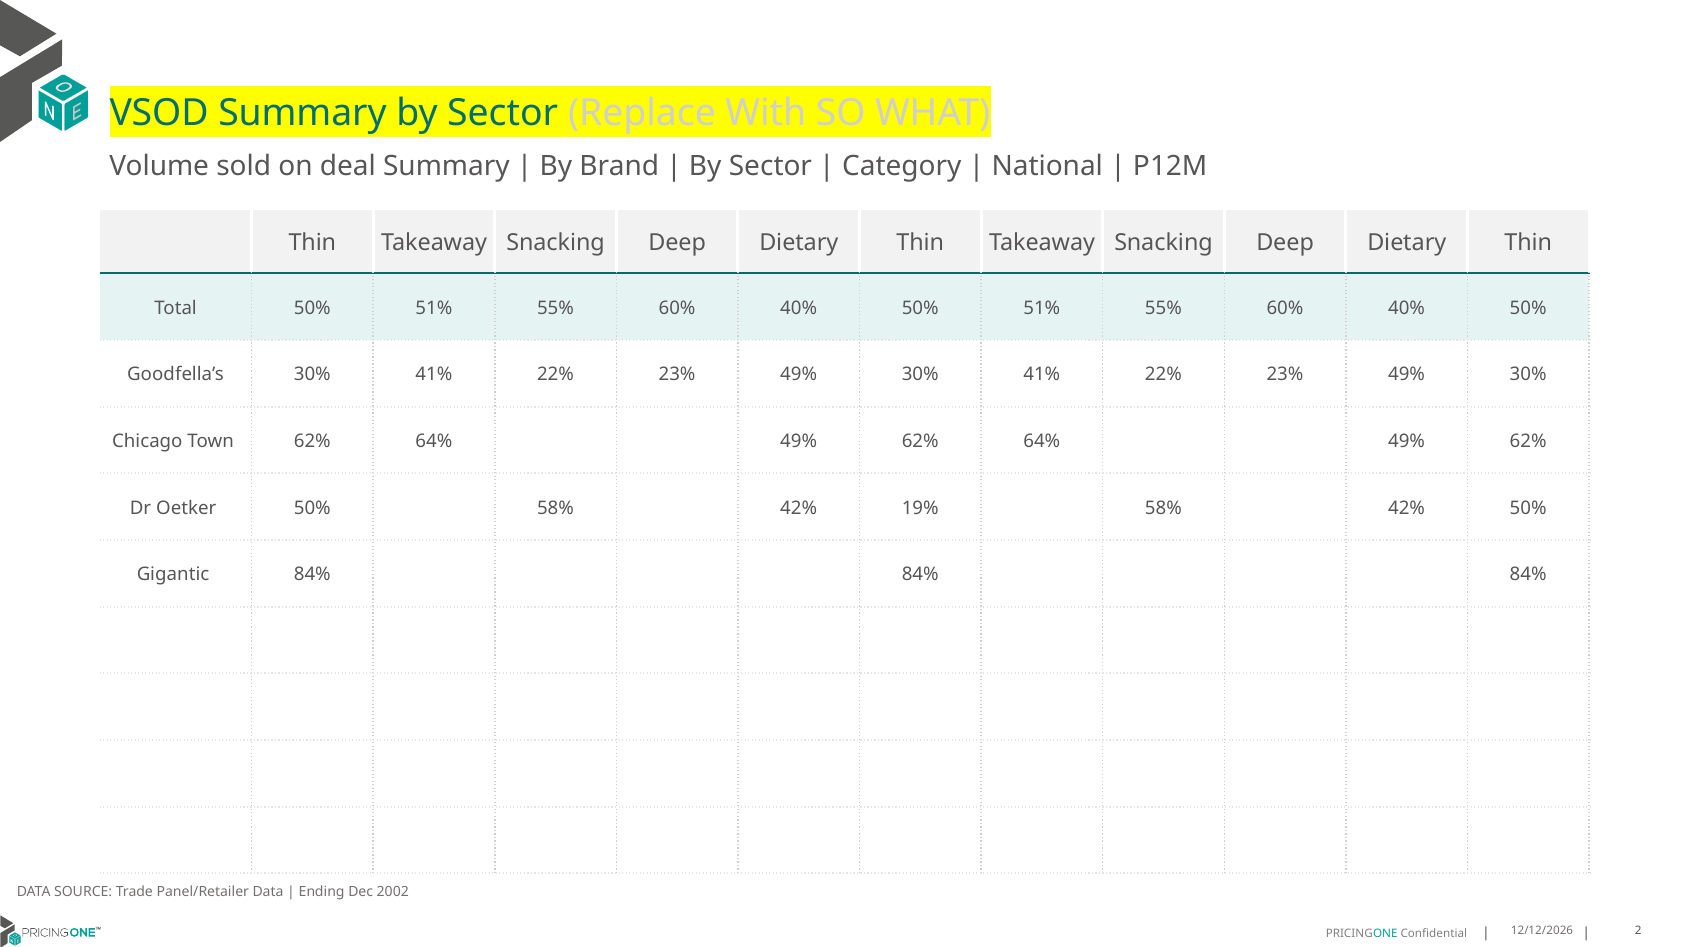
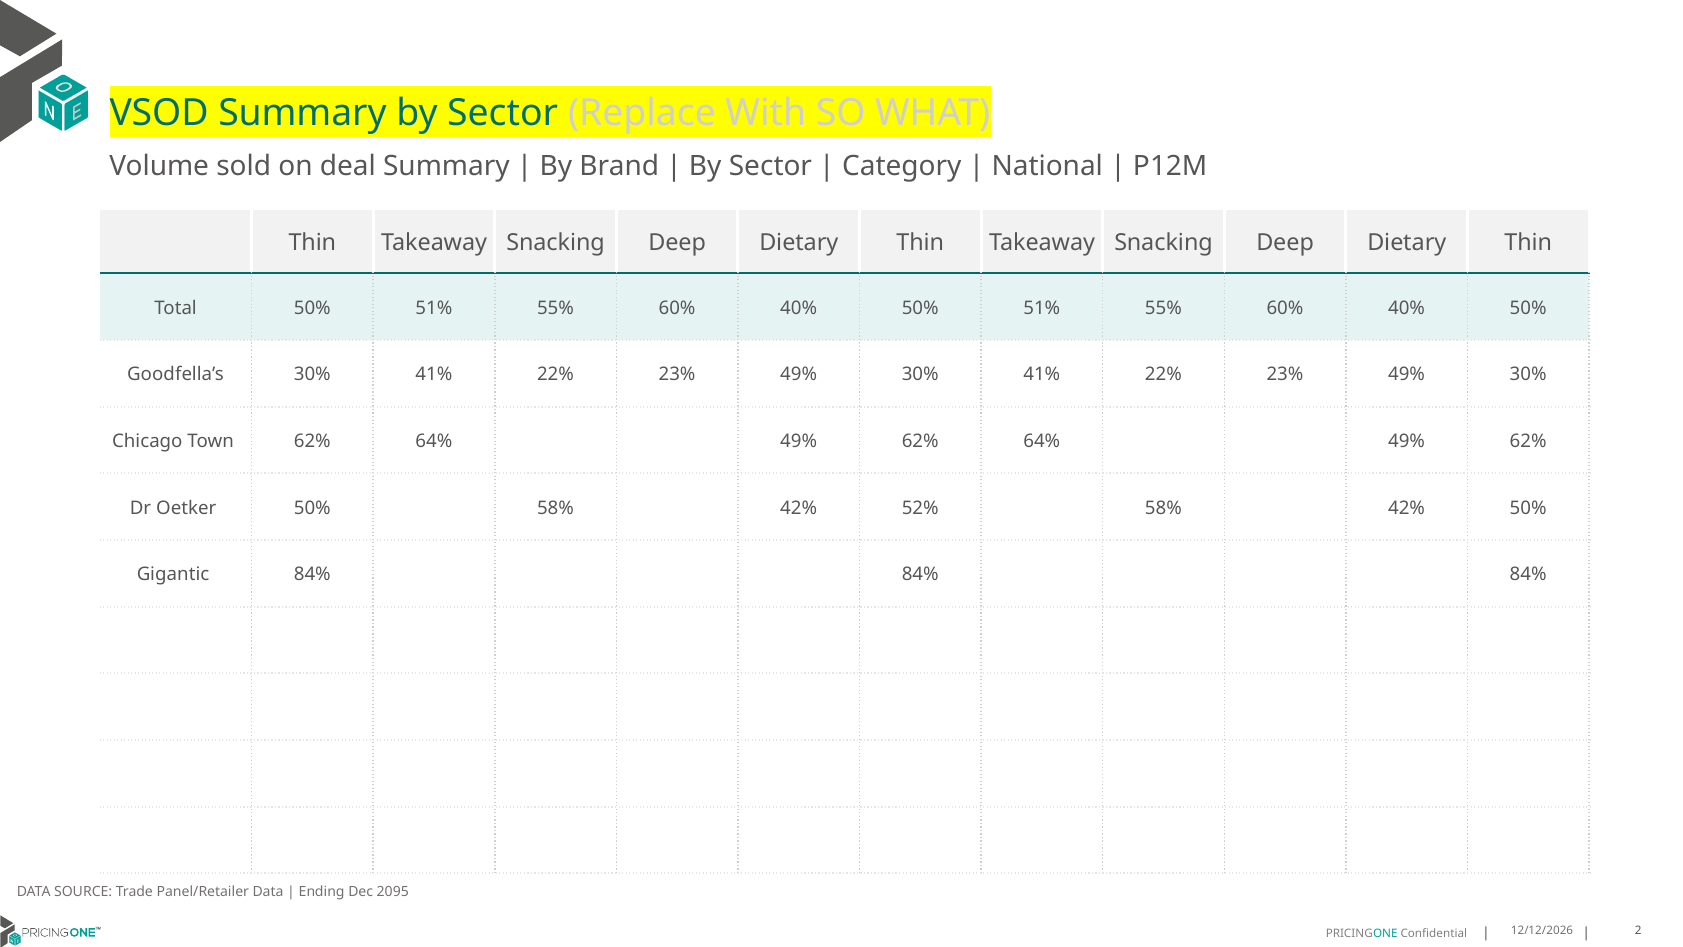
19%: 19% -> 52%
2002: 2002 -> 2095
